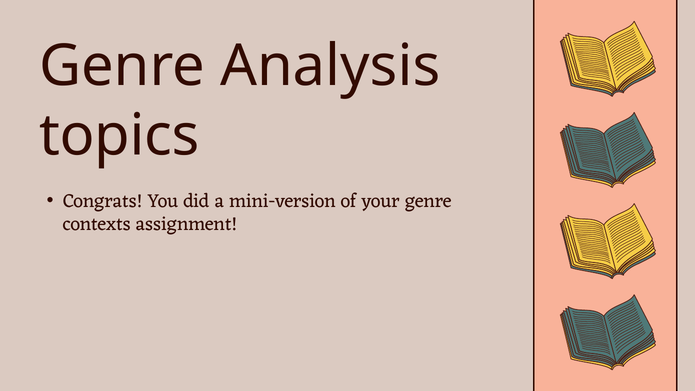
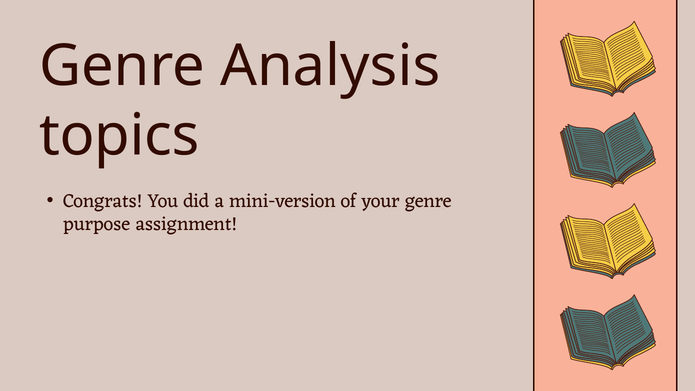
contexts: contexts -> purpose
